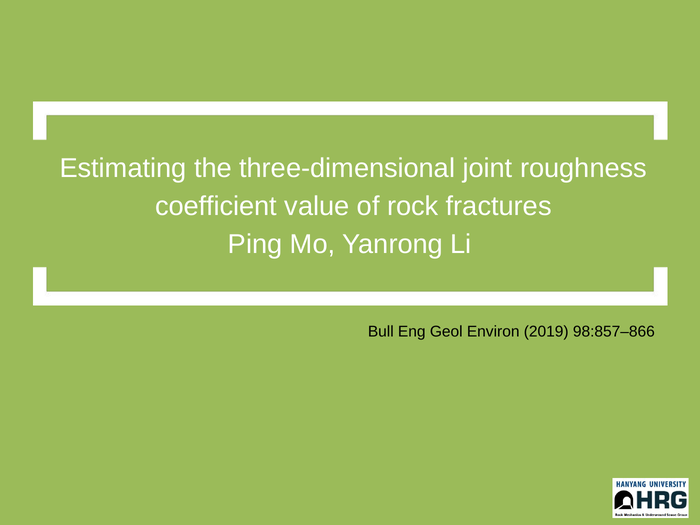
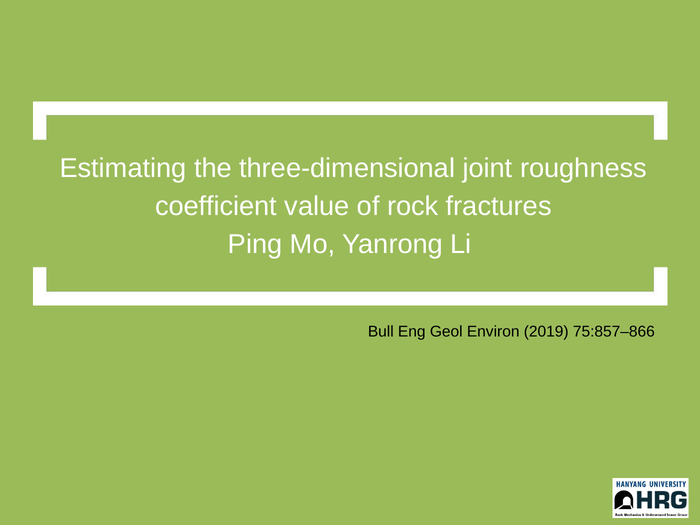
98:857–866: 98:857–866 -> 75:857–866
